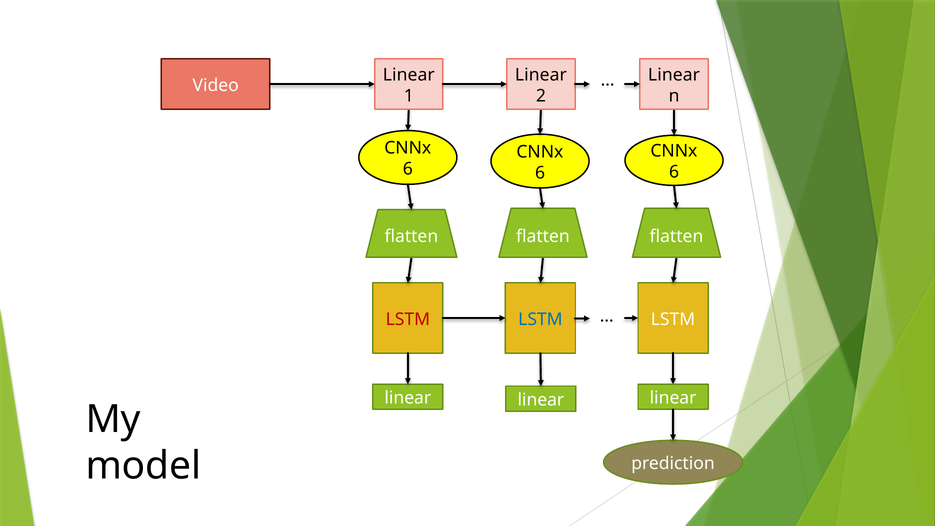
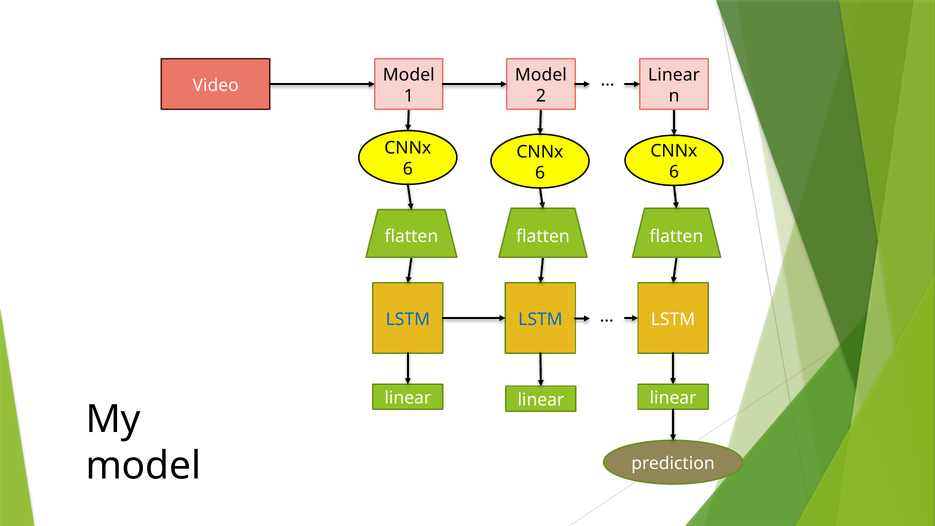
Linear at (409, 75): Linear -> Model
Linear at (541, 75): Linear -> Model
LSTM at (408, 319) colour: red -> blue
